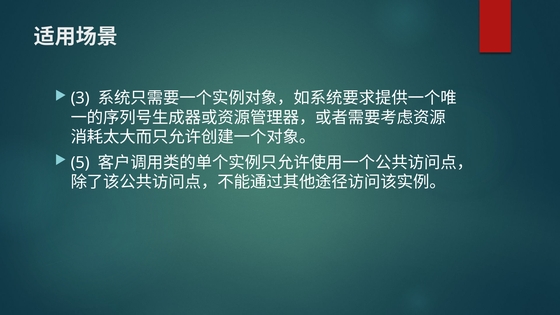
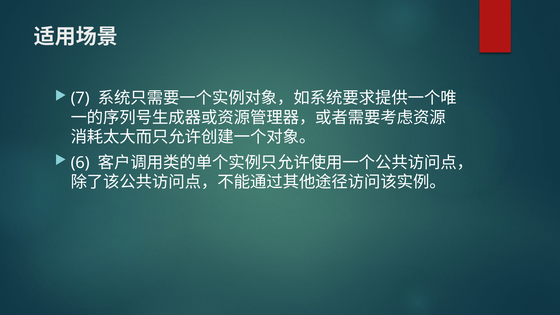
3: 3 -> 7
5: 5 -> 6
